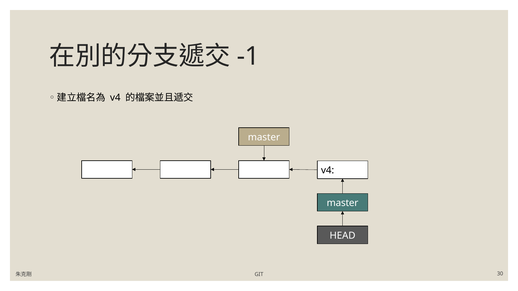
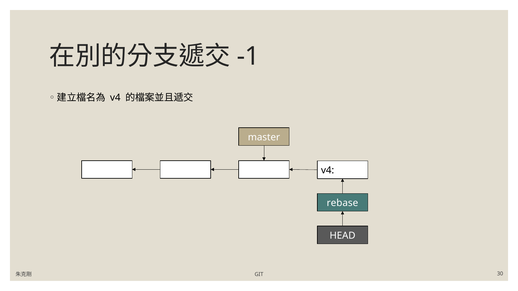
master at (343, 203): master -> rebase
